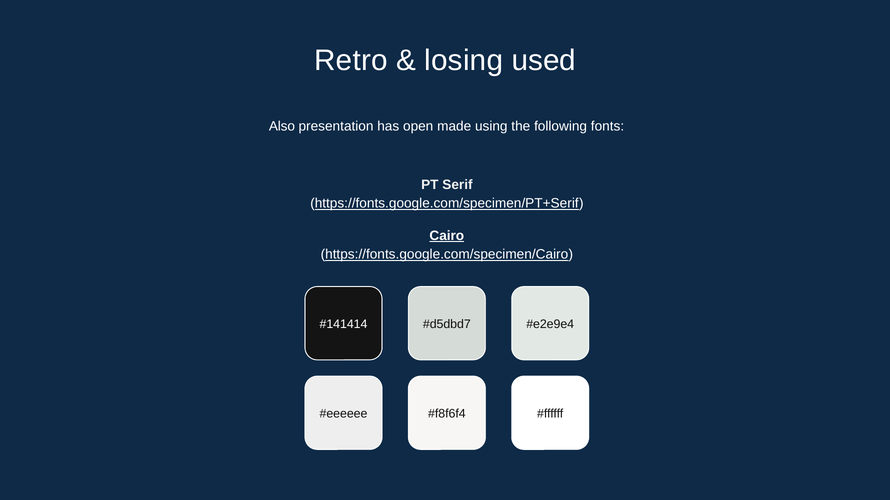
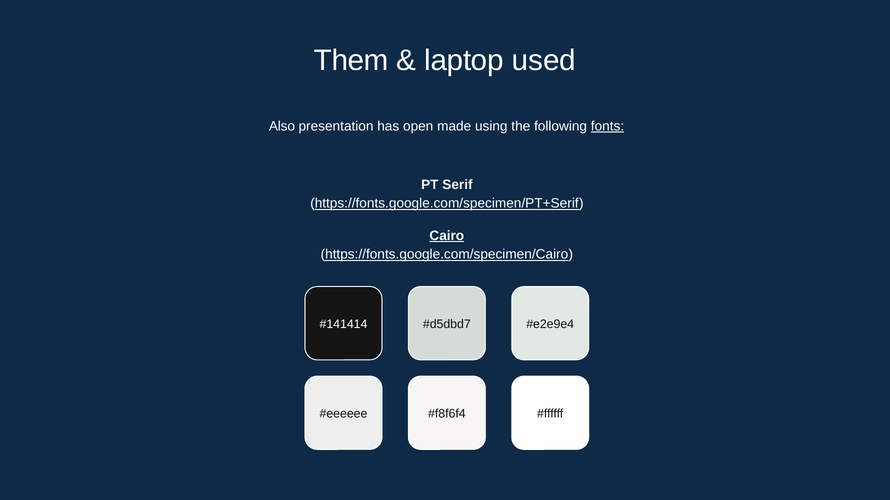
Retro: Retro -> Them
losing: losing -> laptop
fonts underline: none -> present
